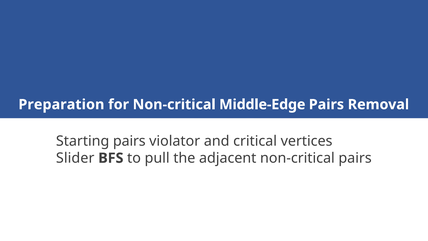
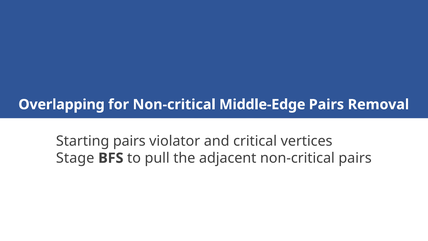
Preparation: Preparation -> Overlapping
Slider: Slider -> Stage
